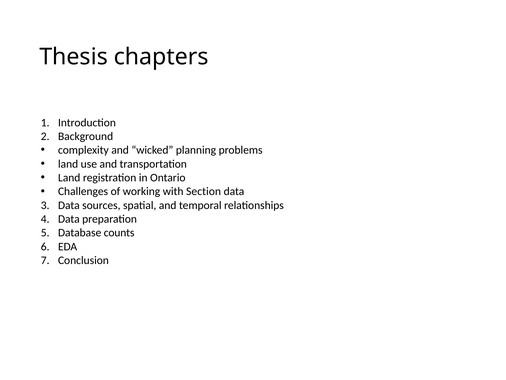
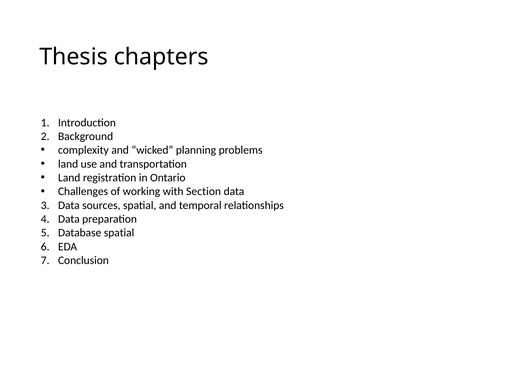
Database counts: counts -> spatial
